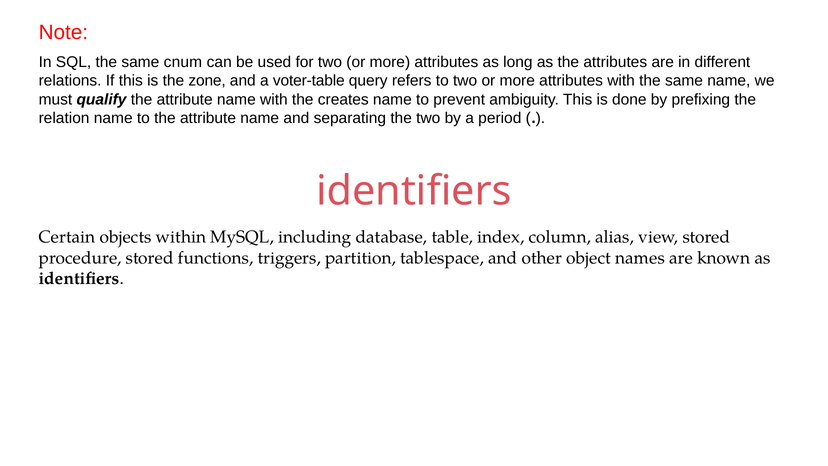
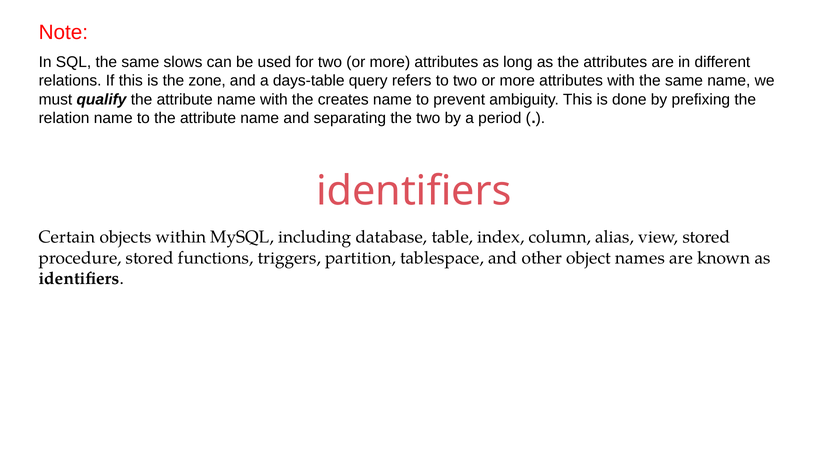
cnum: cnum -> slows
voter-table: voter-table -> days-table
